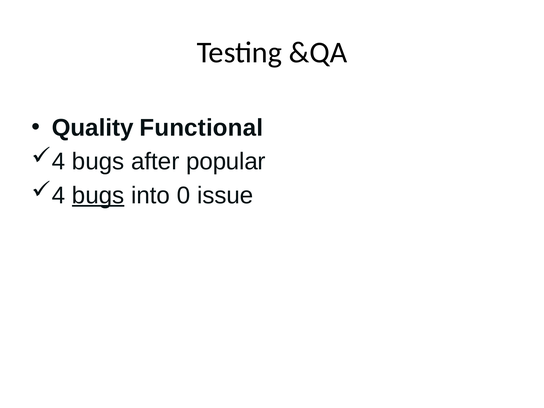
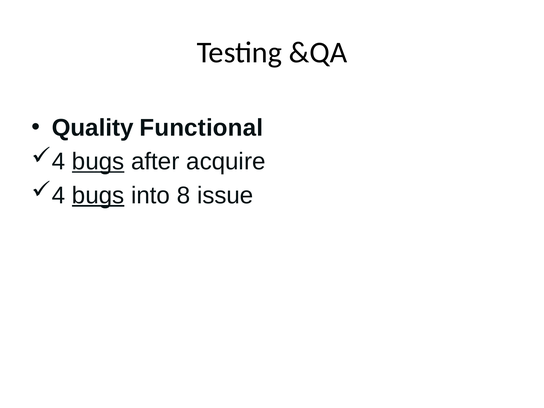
bugs at (98, 162) underline: none -> present
popular: popular -> acquire
0: 0 -> 8
